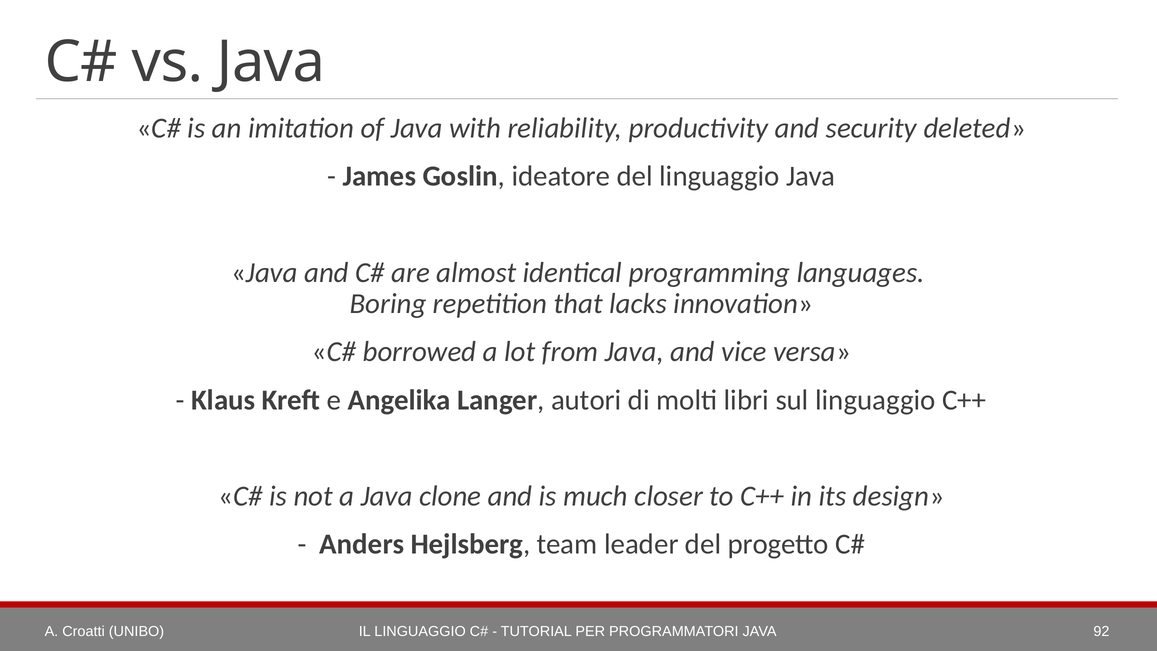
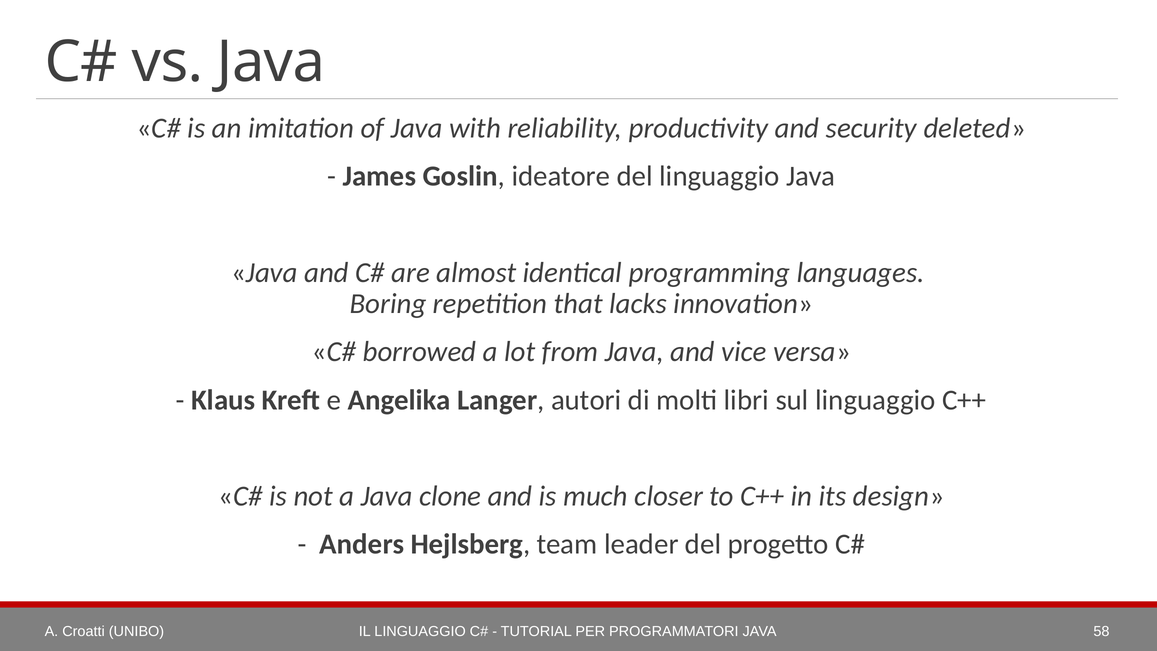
92: 92 -> 58
